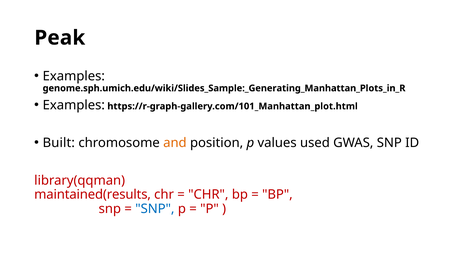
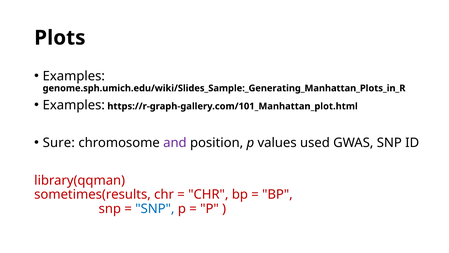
Peak: Peak -> Plots
Built: Built -> Sure
and colour: orange -> purple
maintained(results: maintained(results -> sometimes(results
